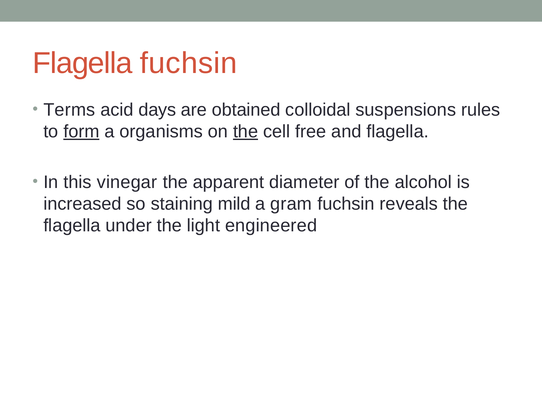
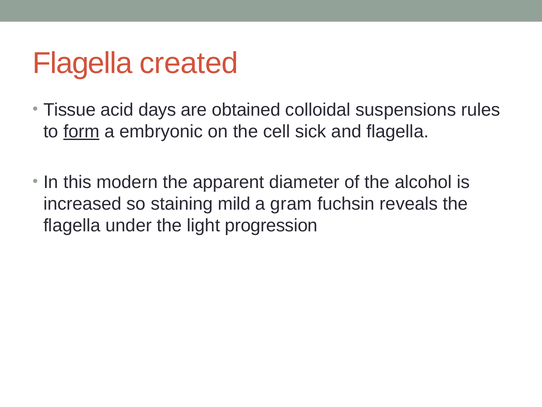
Flagella fuchsin: fuchsin -> created
Terms: Terms -> Tissue
organisms: organisms -> embryonic
the at (246, 131) underline: present -> none
free: free -> sick
vinegar: vinegar -> modern
engineered: engineered -> progression
